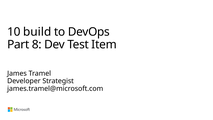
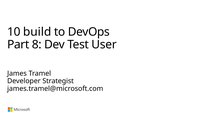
Item: Item -> User
